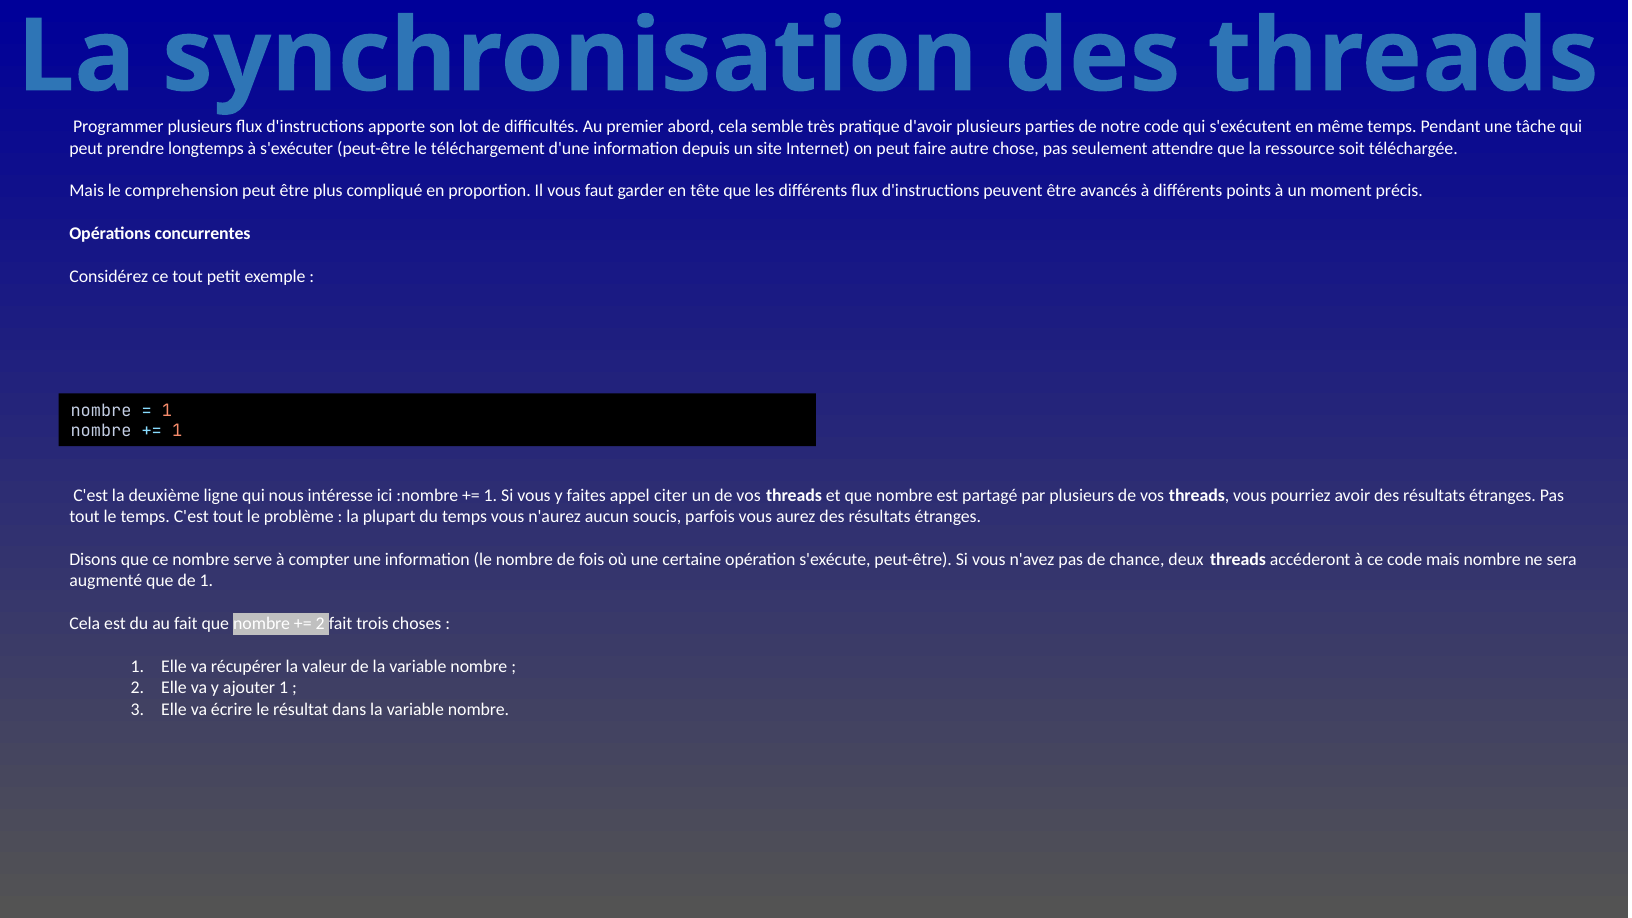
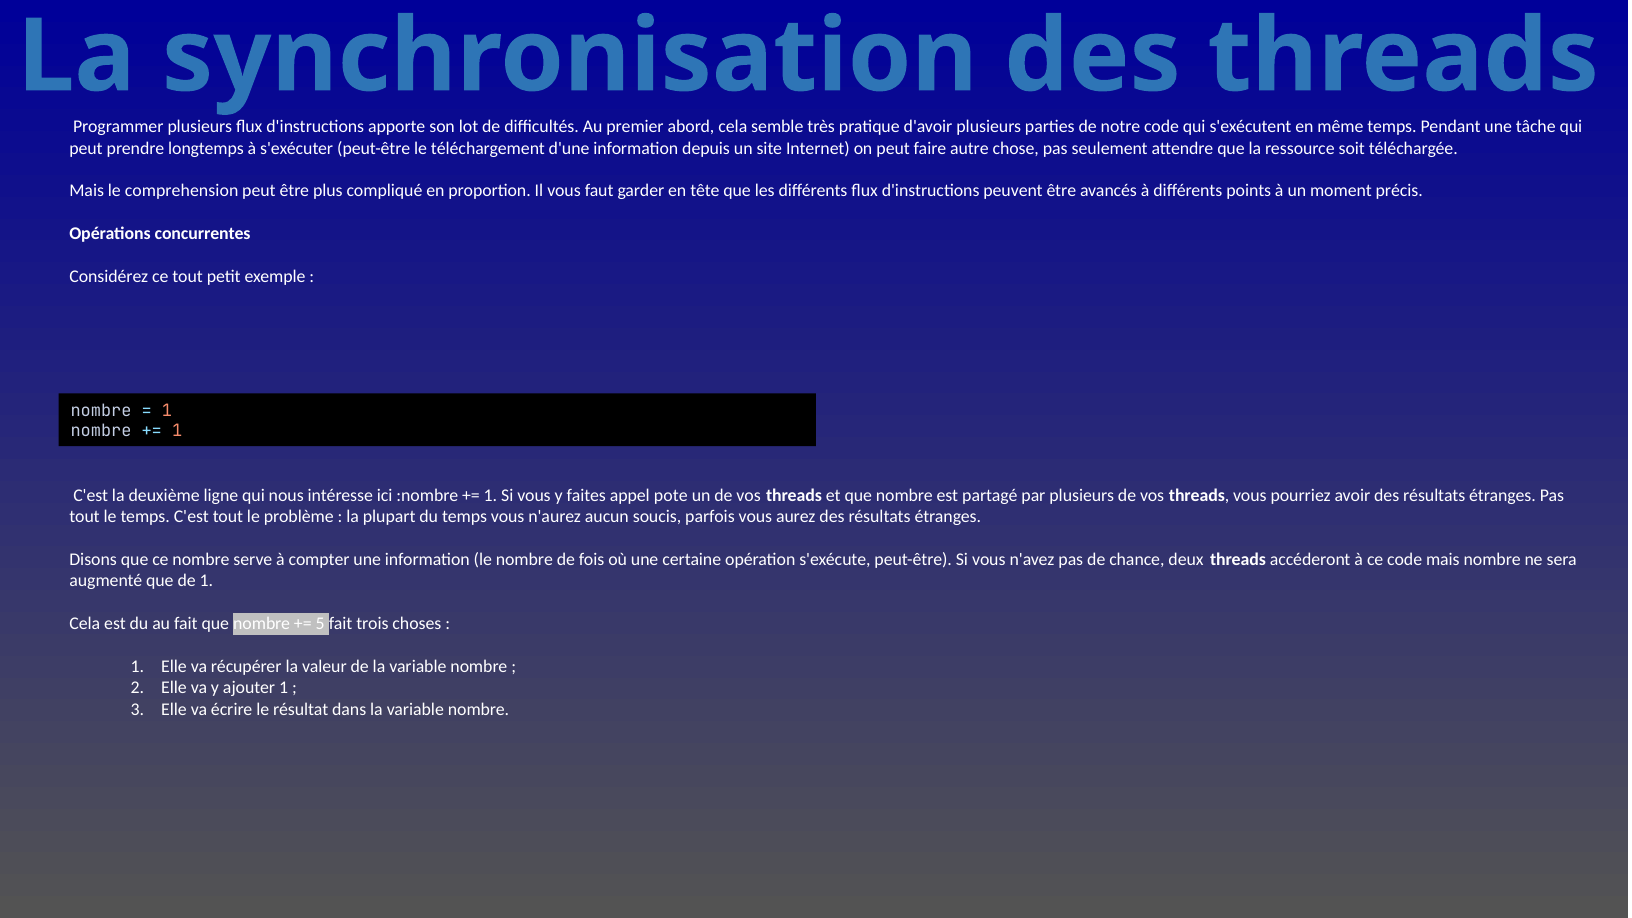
citer: citer -> pote
2 at (320, 624): 2 -> 5
